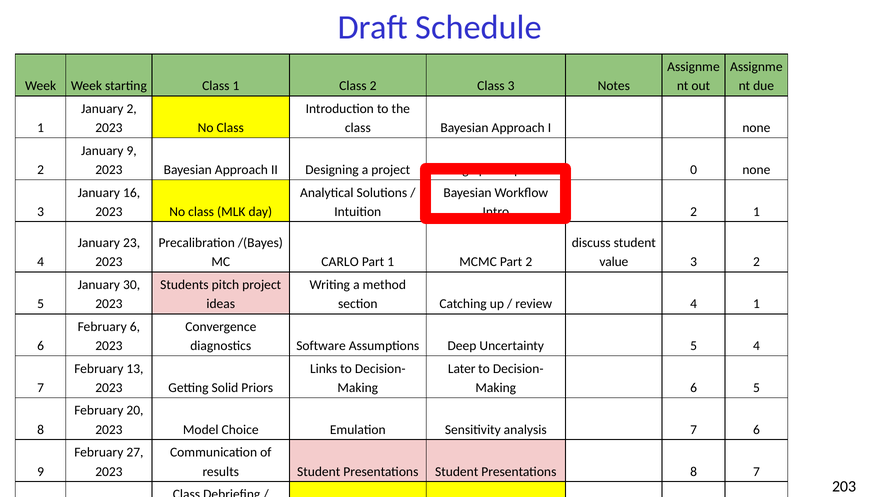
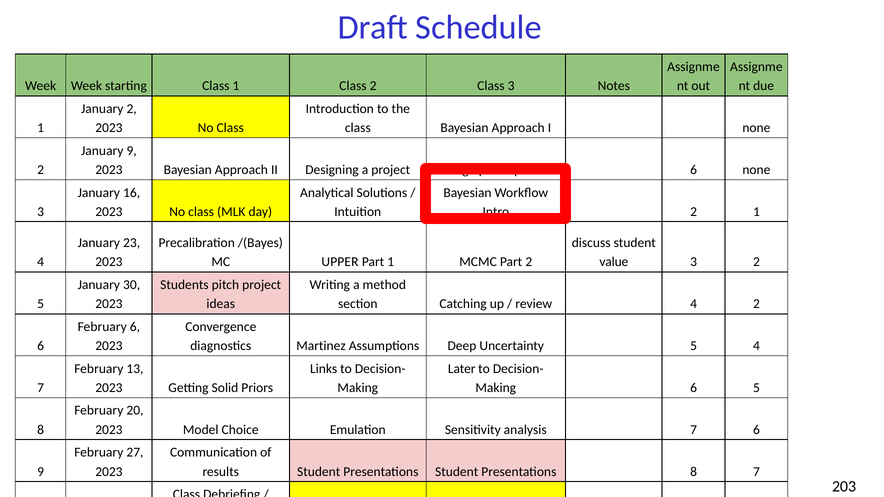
0 at (694, 170): 0 -> 6
CARLO: CARLO -> UPPER
4 1: 1 -> 2
Software: Software -> Martinez
